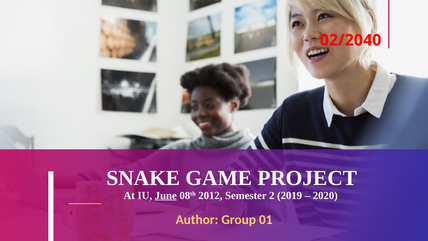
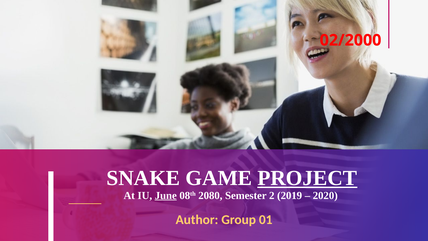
02/2040: 02/2040 -> 02/2000
PROJECT underline: none -> present
2012: 2012 -> 2080
